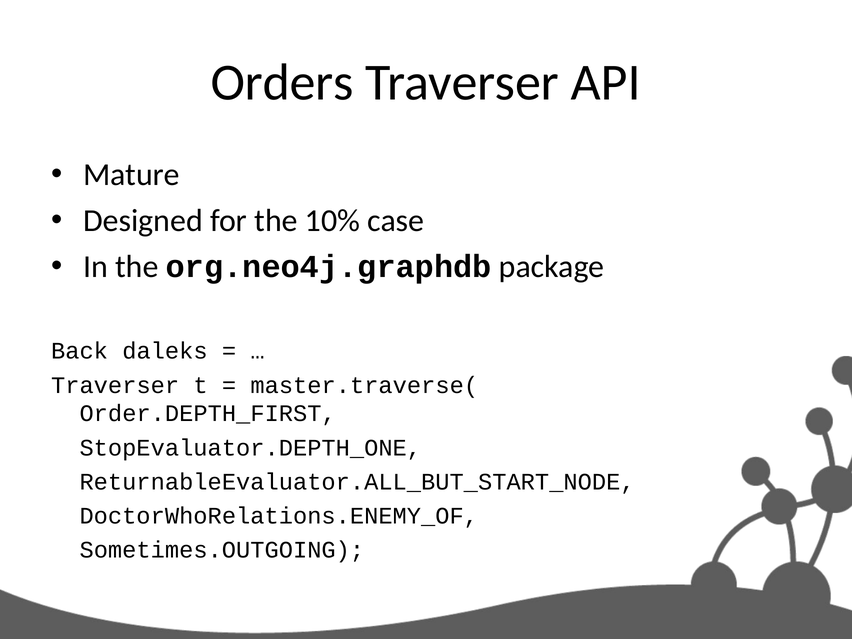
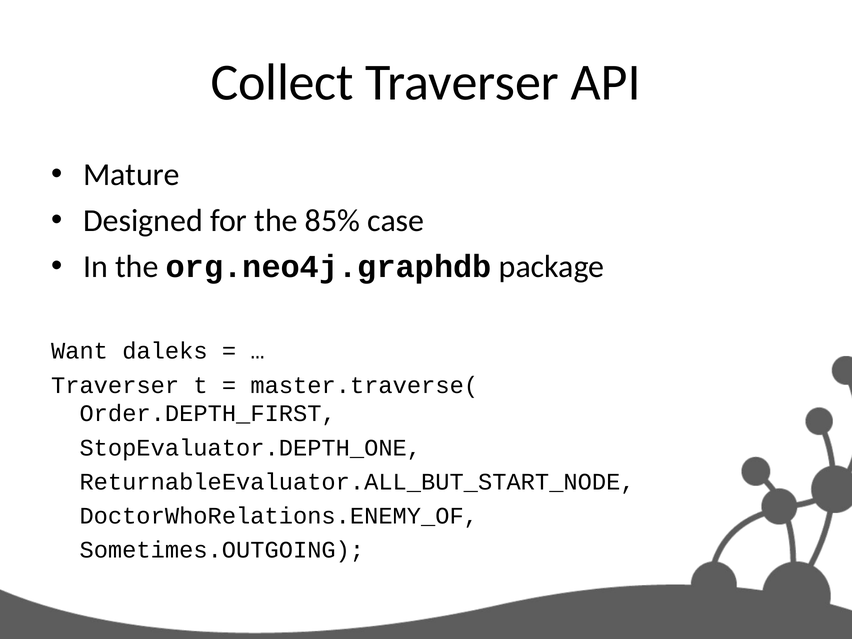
Orders: Orders -> Collect
10%: 10% -> 85%
Back: Back -> Want
